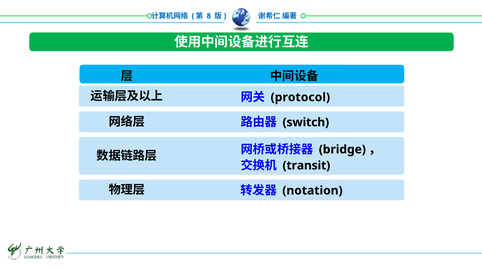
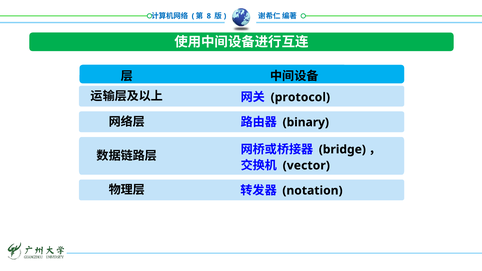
switch: switch -> binary
transit: transit -> vector
